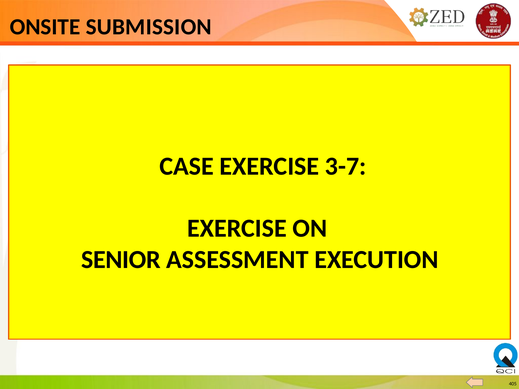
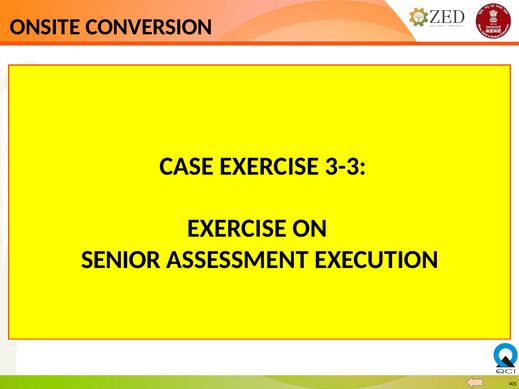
SUBMISSION: SUBMISSION -> CONVERSION
3-7: 3-7 -> 3-3
